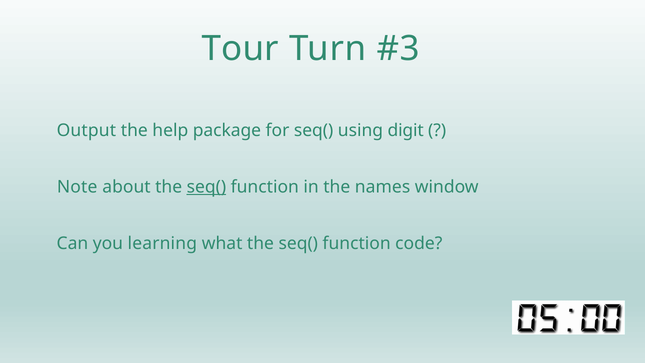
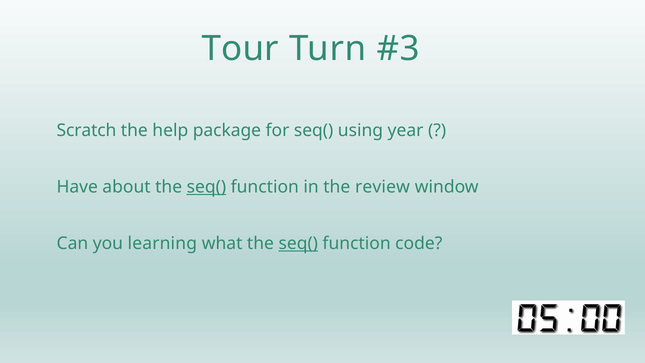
Output: Output -> Scratch
digit: digit -> year
Note: Note -> Have
names: names -> review
seq( at (298, 244) underline: none -> present
